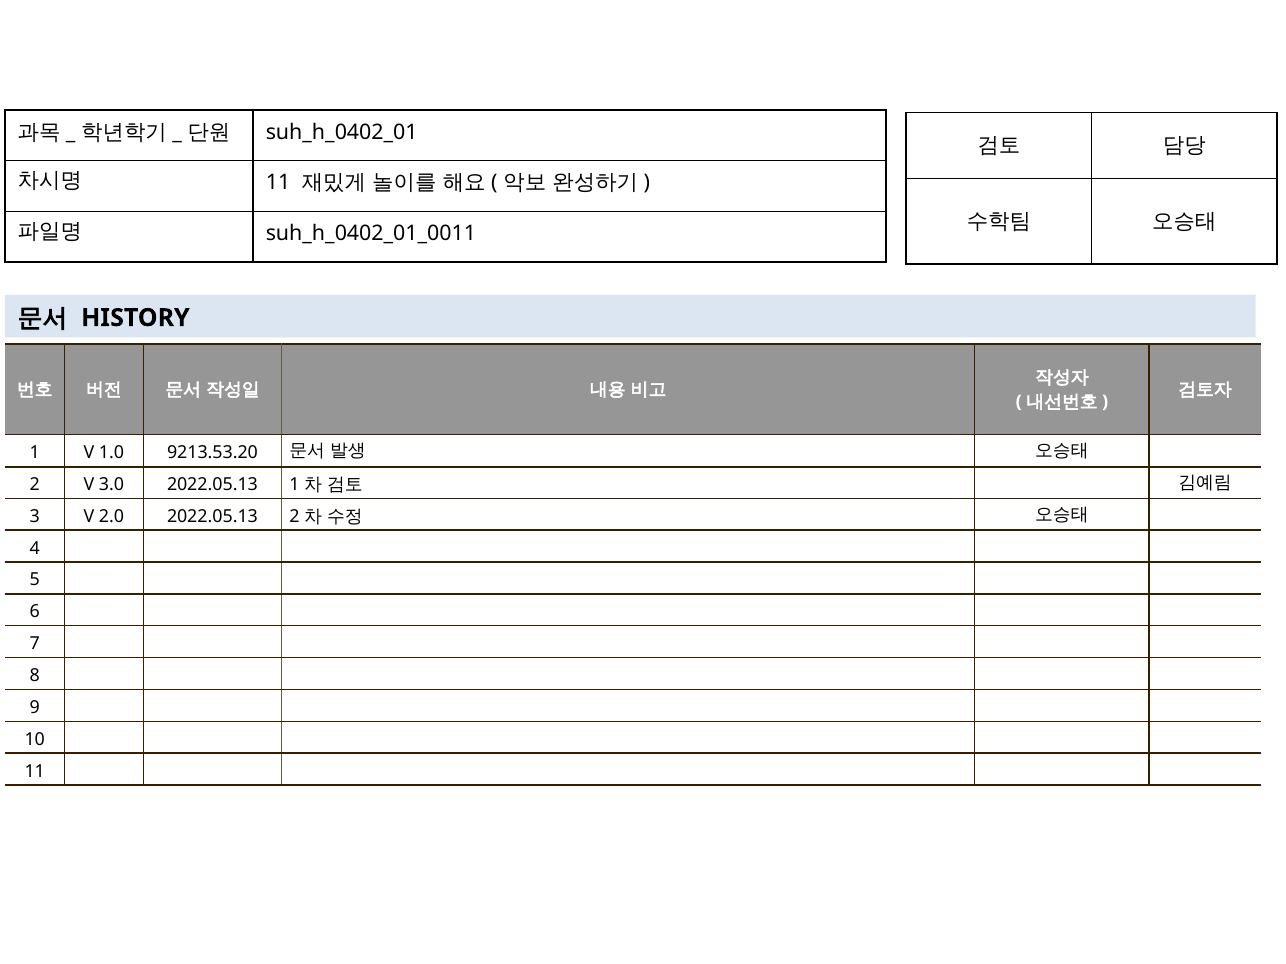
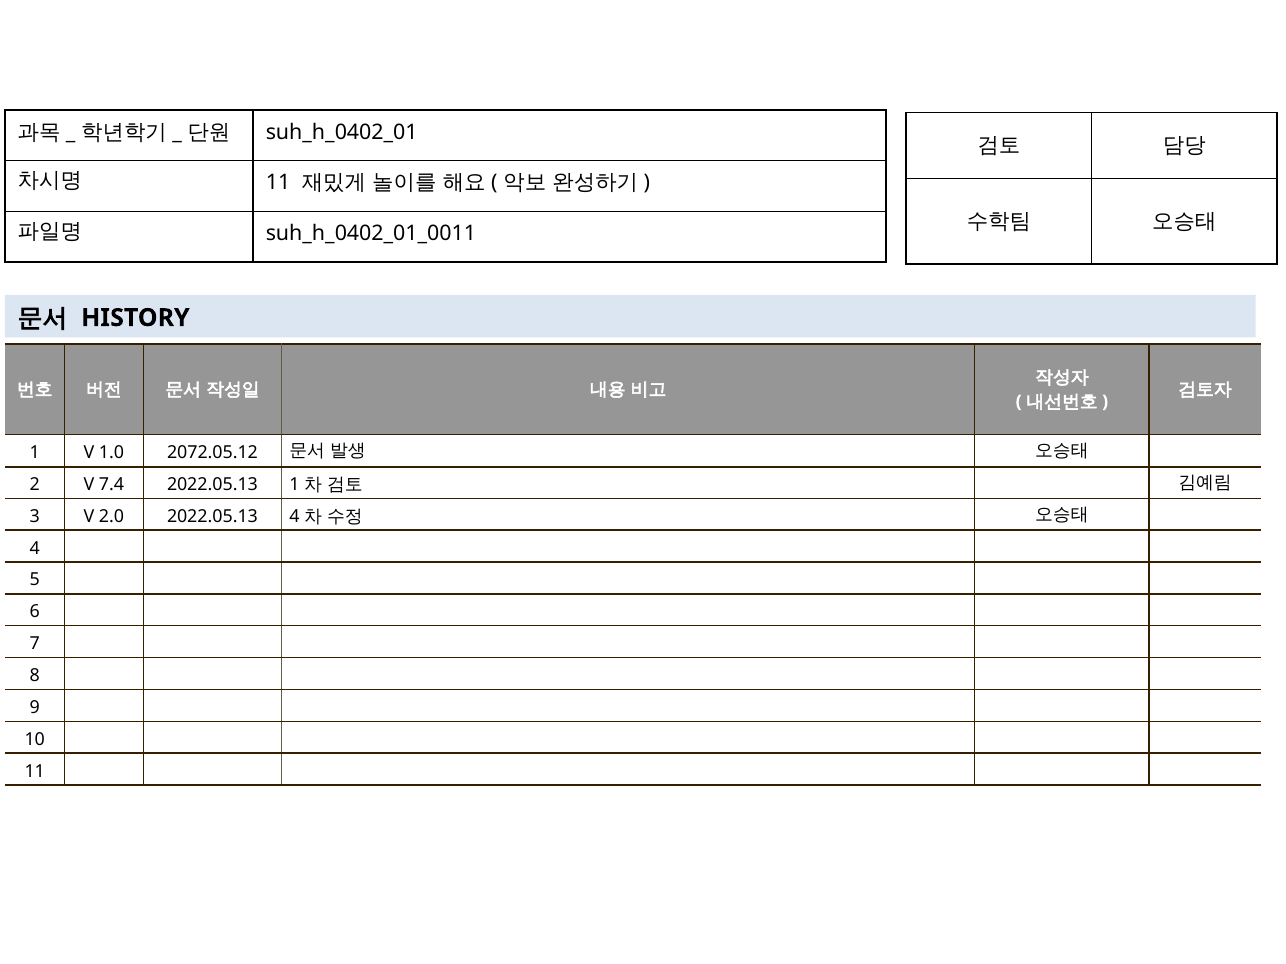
9213.53.20: 9213.53.20 -> 2072.05.12
3.0: 3.0 -> 7.4
2022.05.13 2: 2 -> 4
